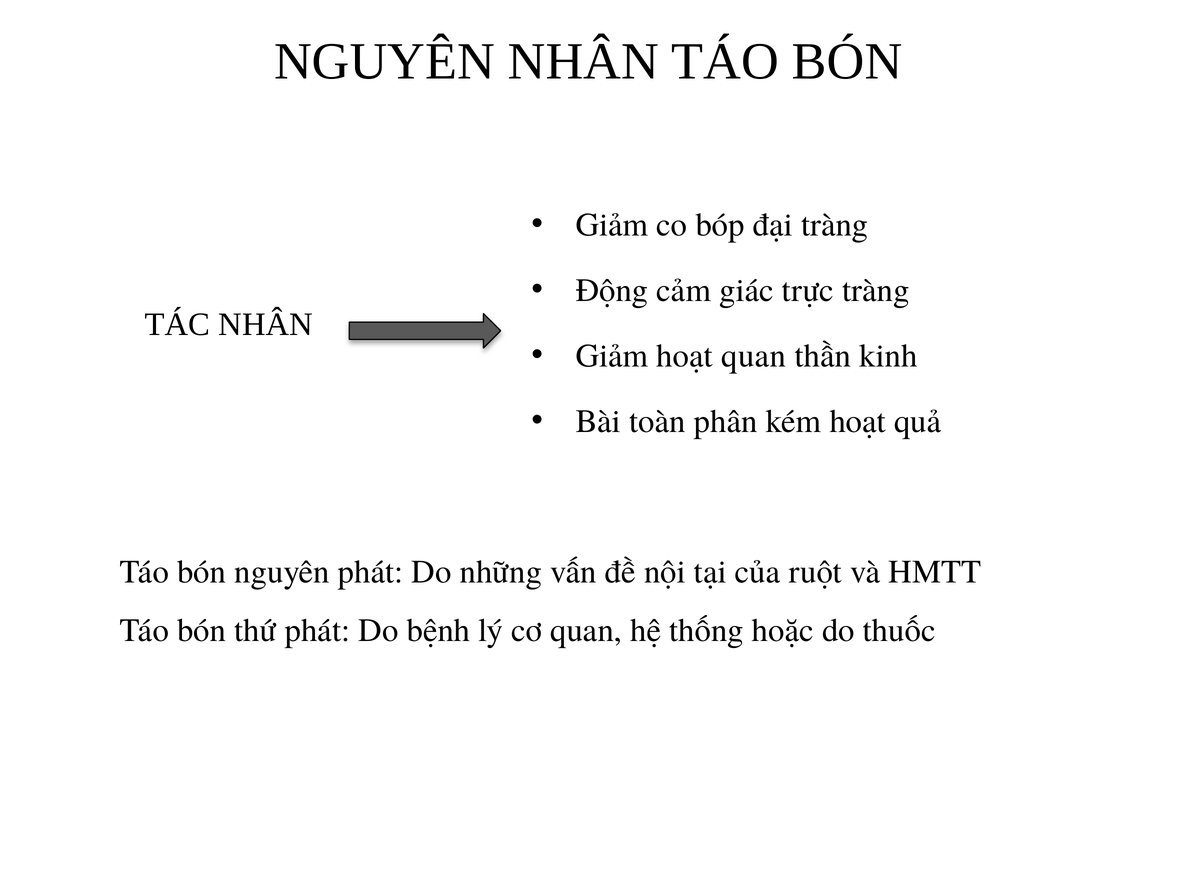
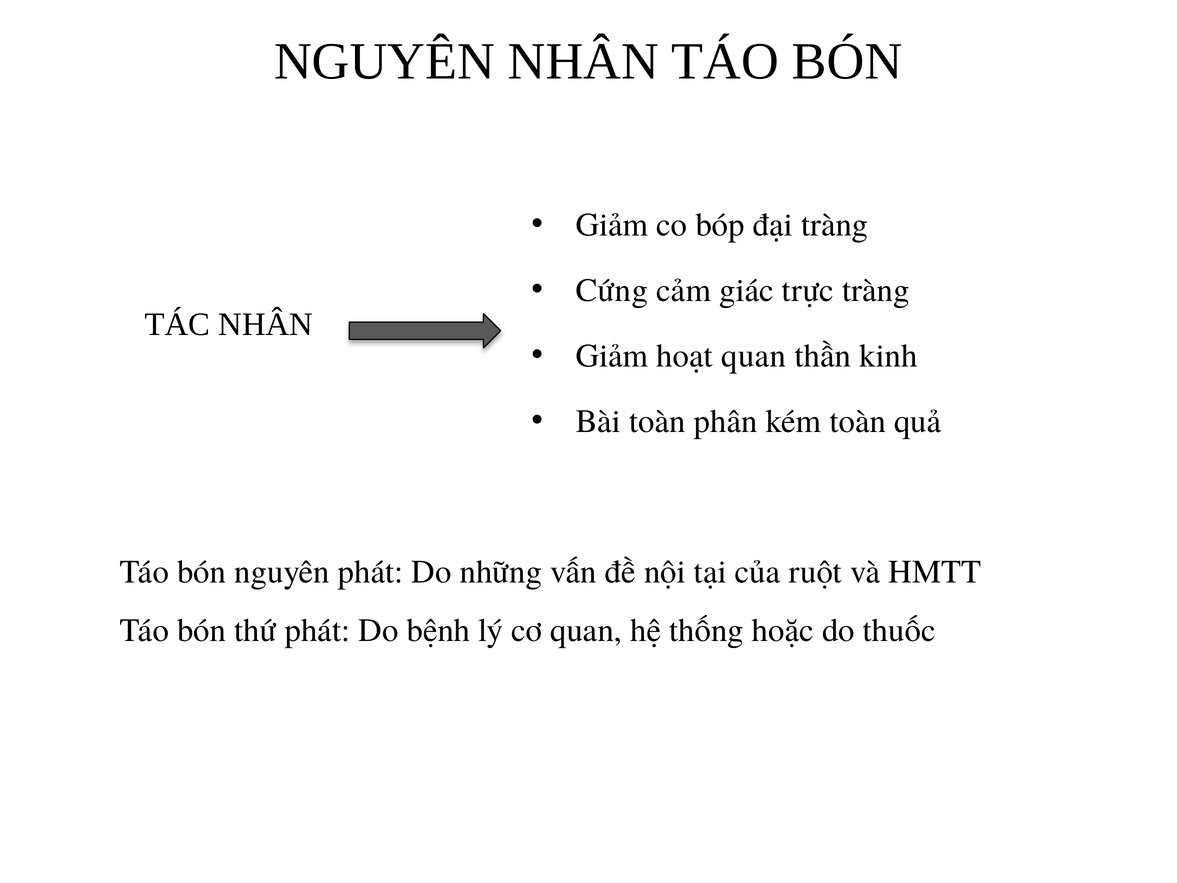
Động: Động -> Cứng
kém hoạt: hoạt -> toàn
